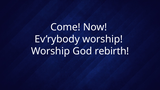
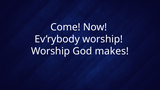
rebirth: rebirth -> makes
